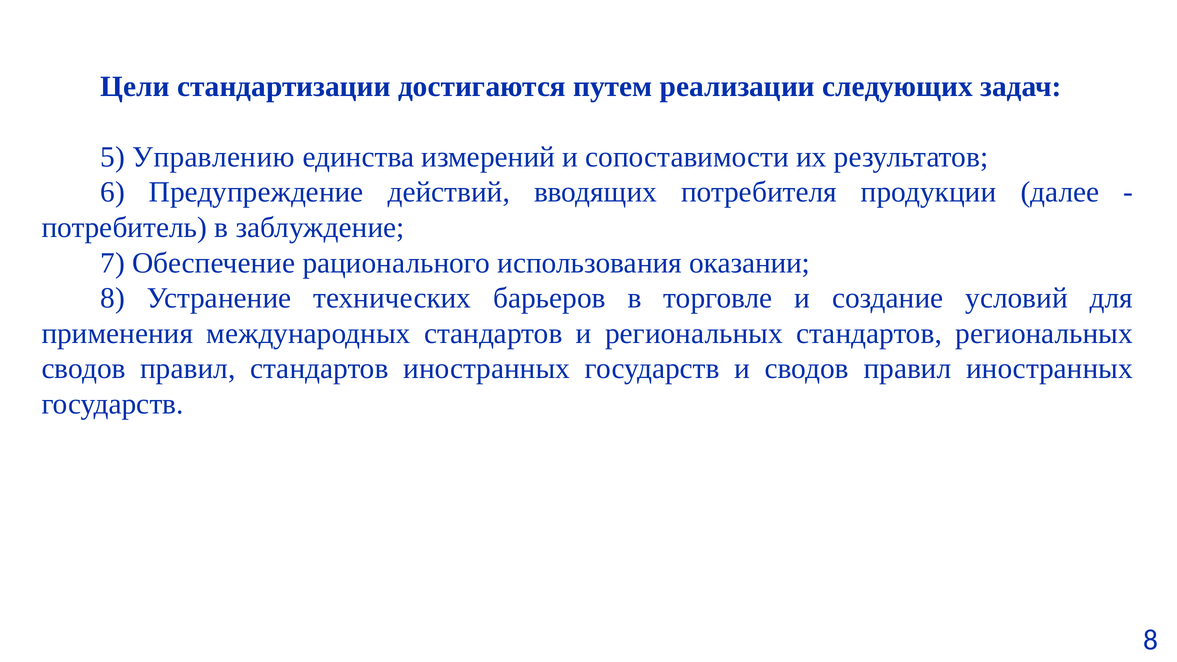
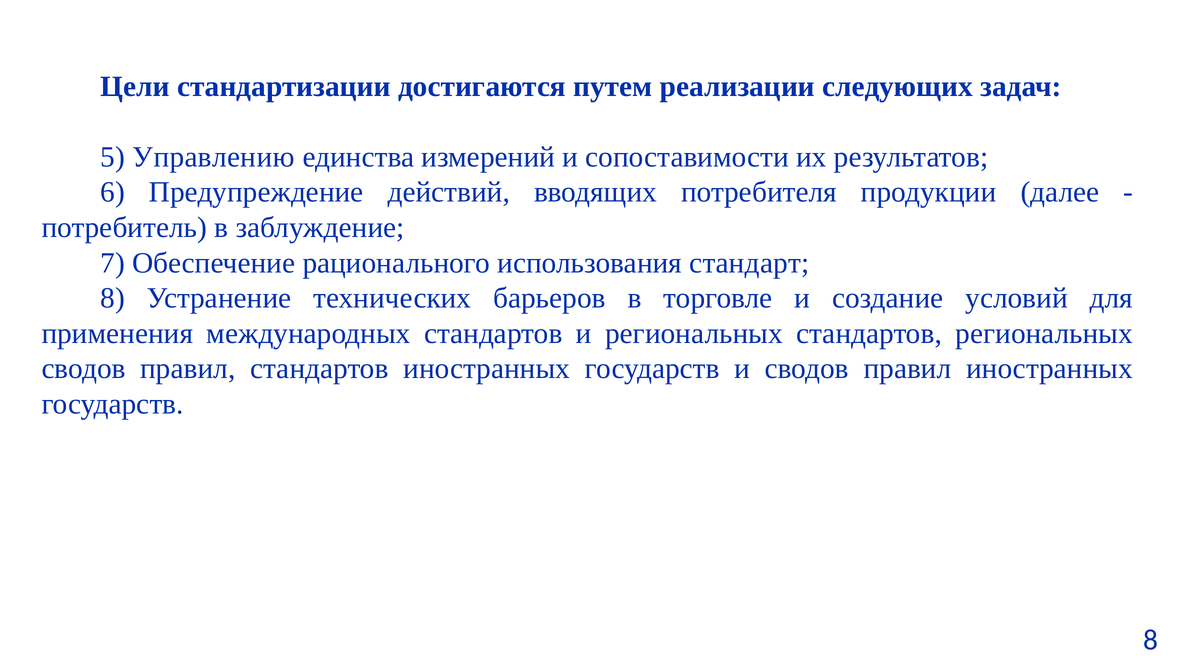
оказании: оказании -> стандарт
